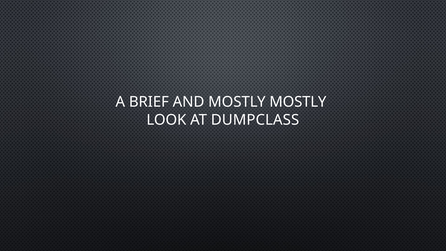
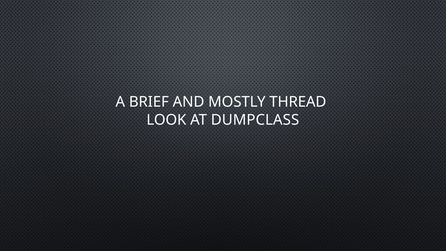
MOSTLY MOSTLY: MOSTLY -> THREAD
